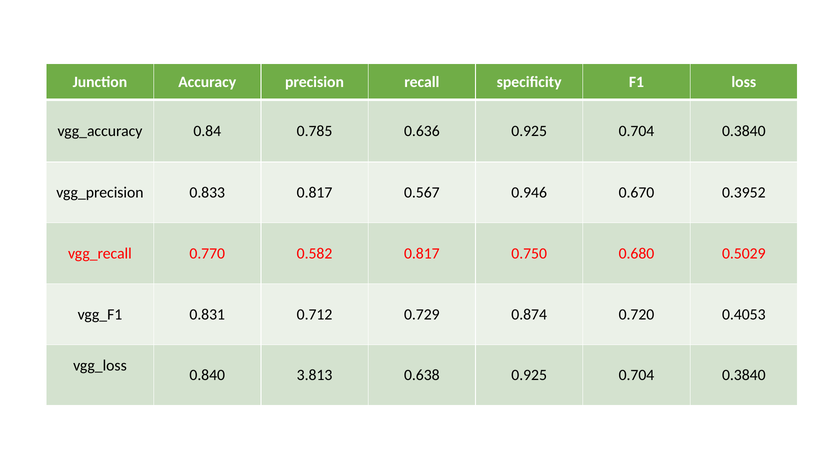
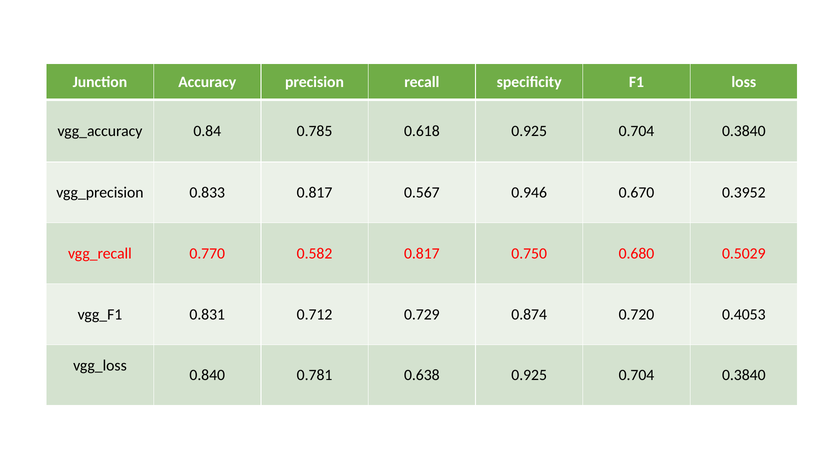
0.636: 0.636 -> 0.618
3.813: 3.813 -> 0.781
